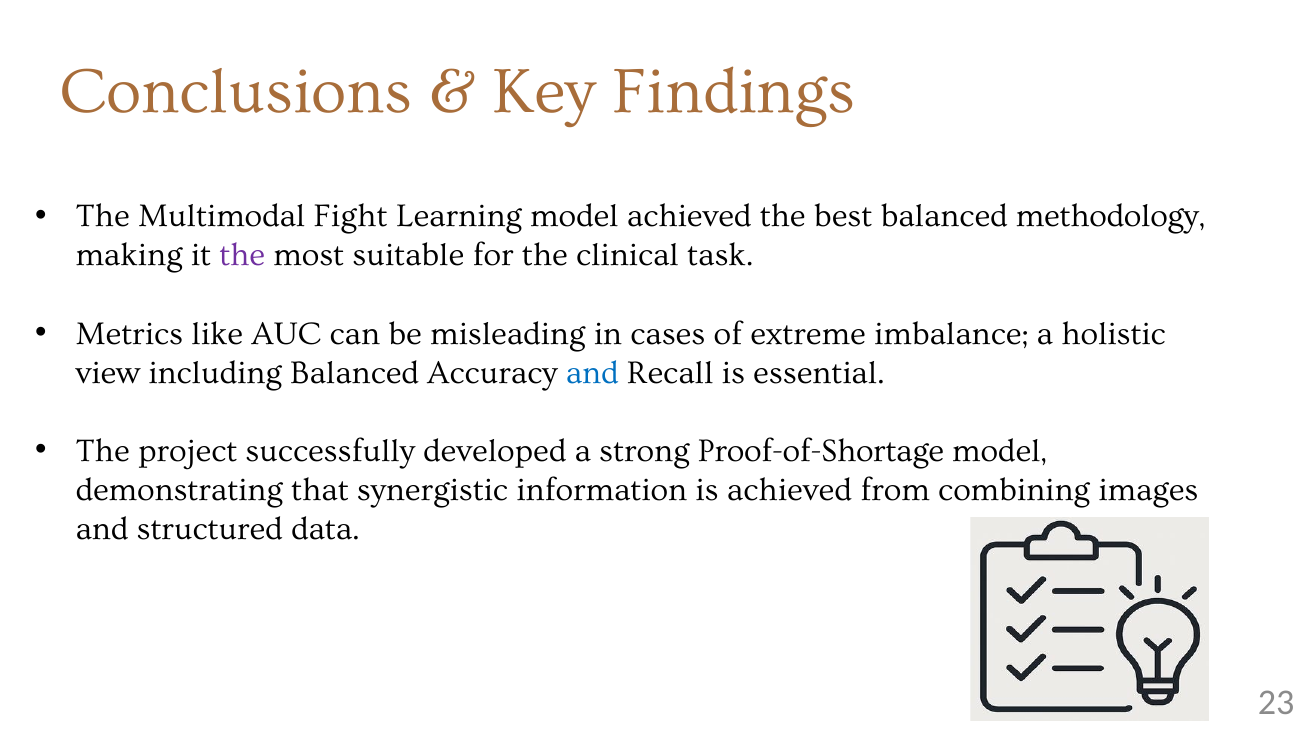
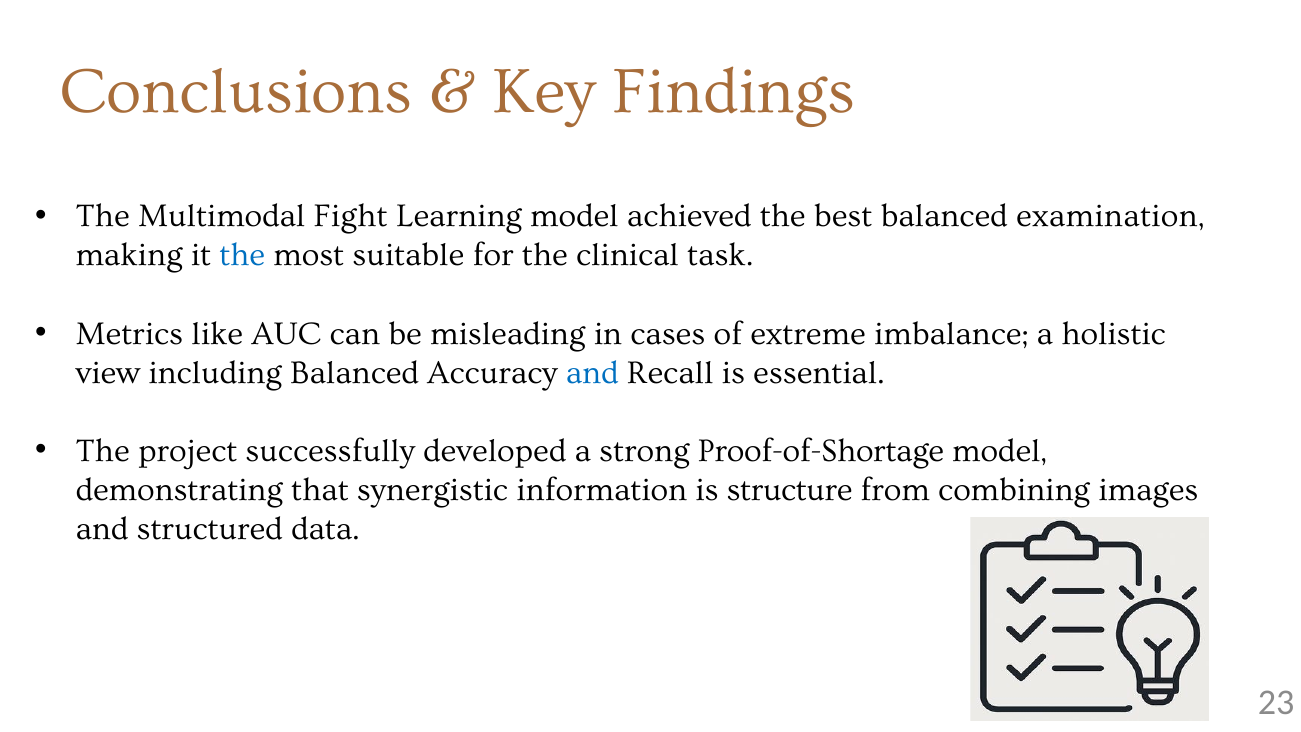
methodology: methodology -> examination
the at (242, 255) colour: purple -> blue
is achieved: achieved -> structure
